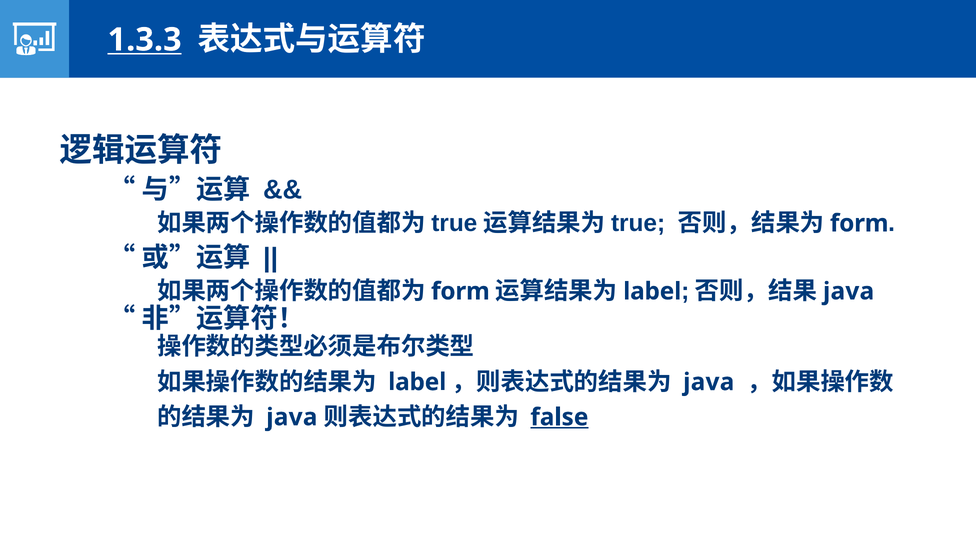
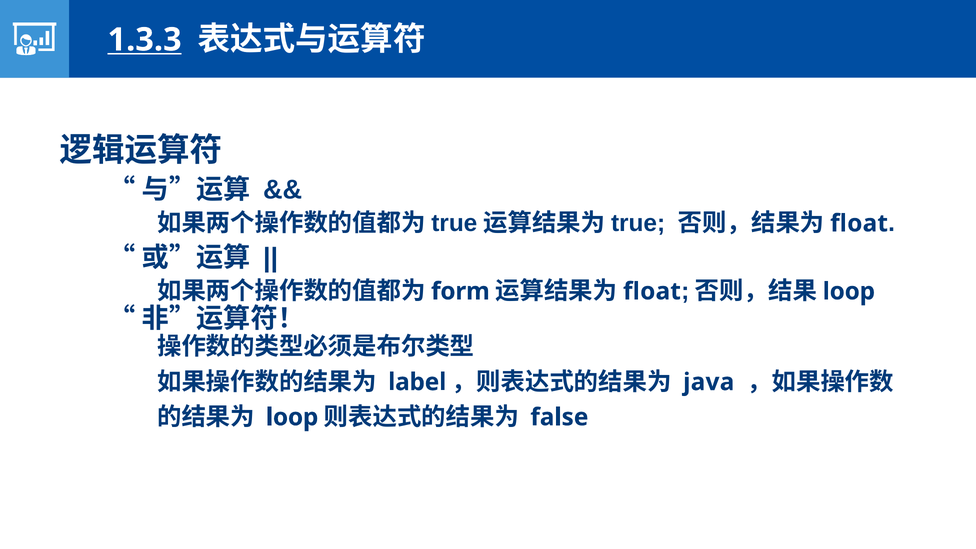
form at (859, 223): form -> float
label at (652, 291): label -> float
java at (849, 291): java -> loop
java at (292, 417): java -> loop
false underline: present -> none
